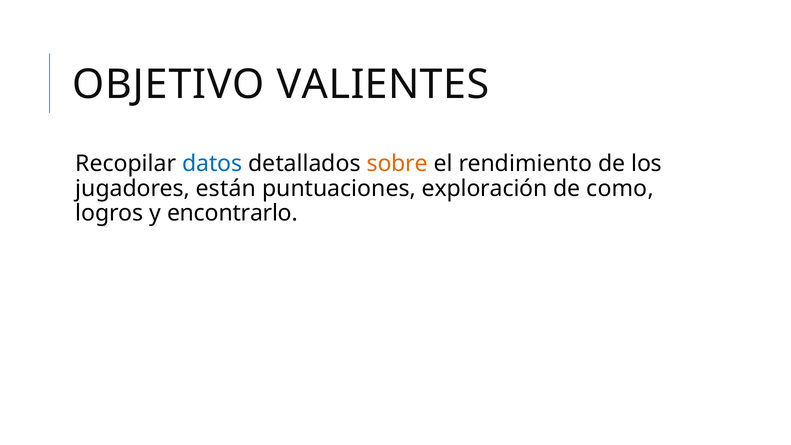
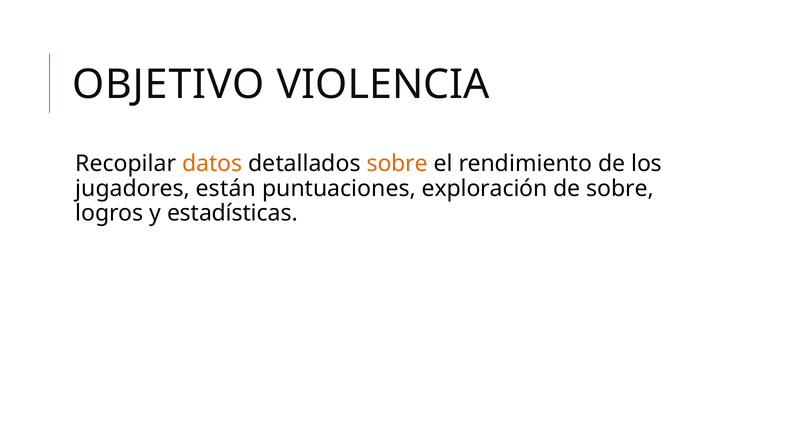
VALIENTES: VALIENTES -> VIOLENCIA
datos colour: blue -> orange
de como: como -> sobre
encontrarlo: encontrarlo -> estadísticas
